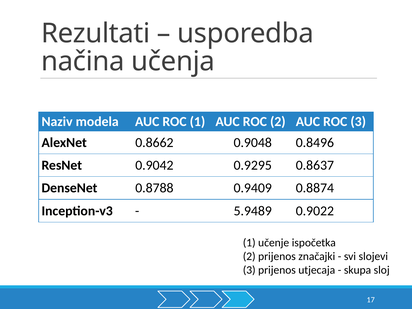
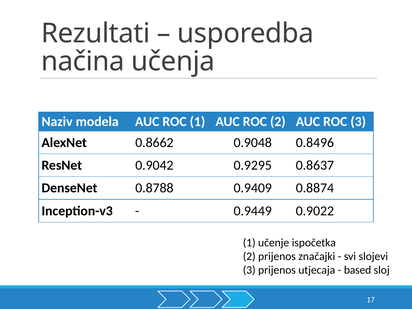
5.9489: 5.9489 -> 0.9449
skupa: skupa -> based
